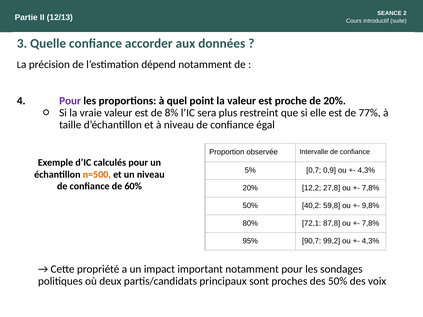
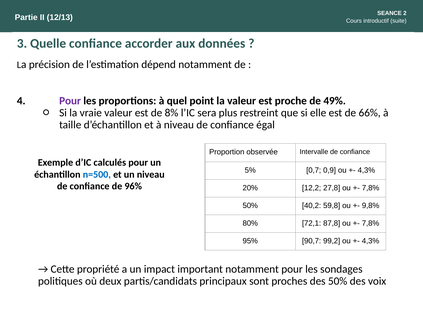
de 20%: 20% -> 49%
77%: 77% -> 66%
n=500 colour: orange -> blue
60%: 60% -> 96%
